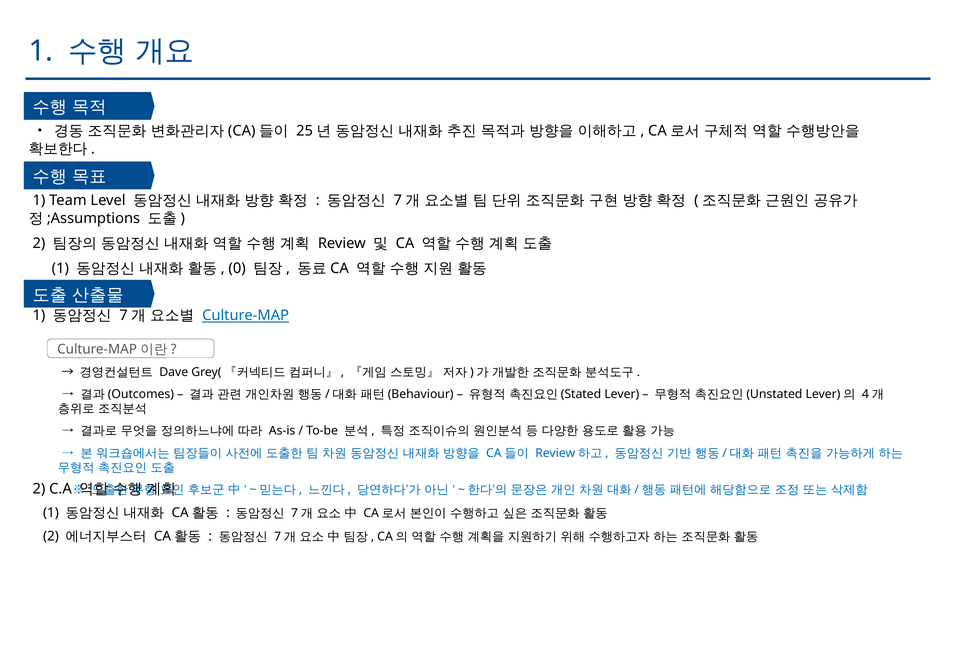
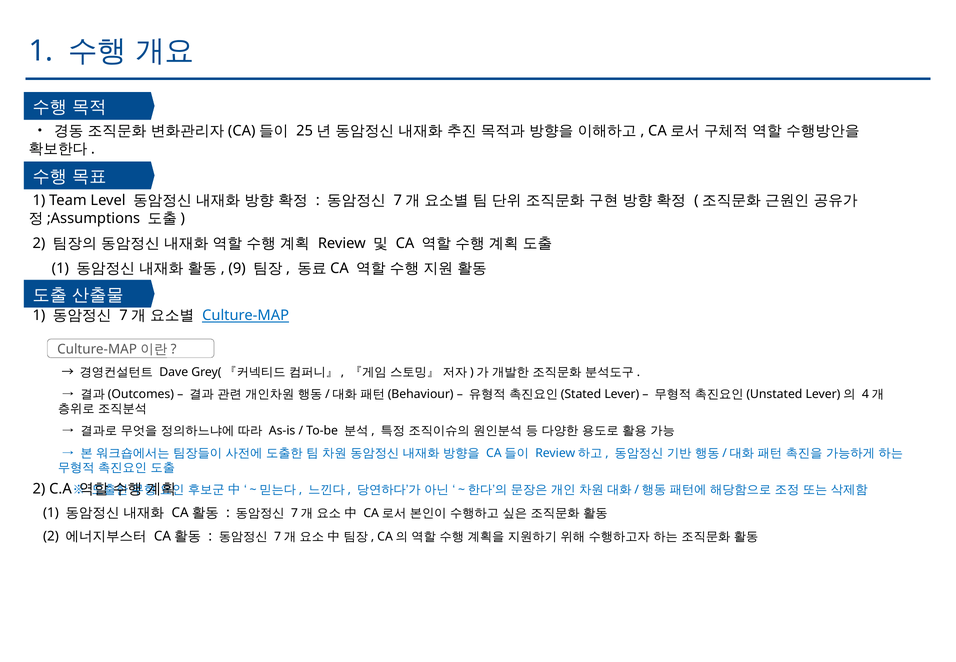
0: 0 -> 9
